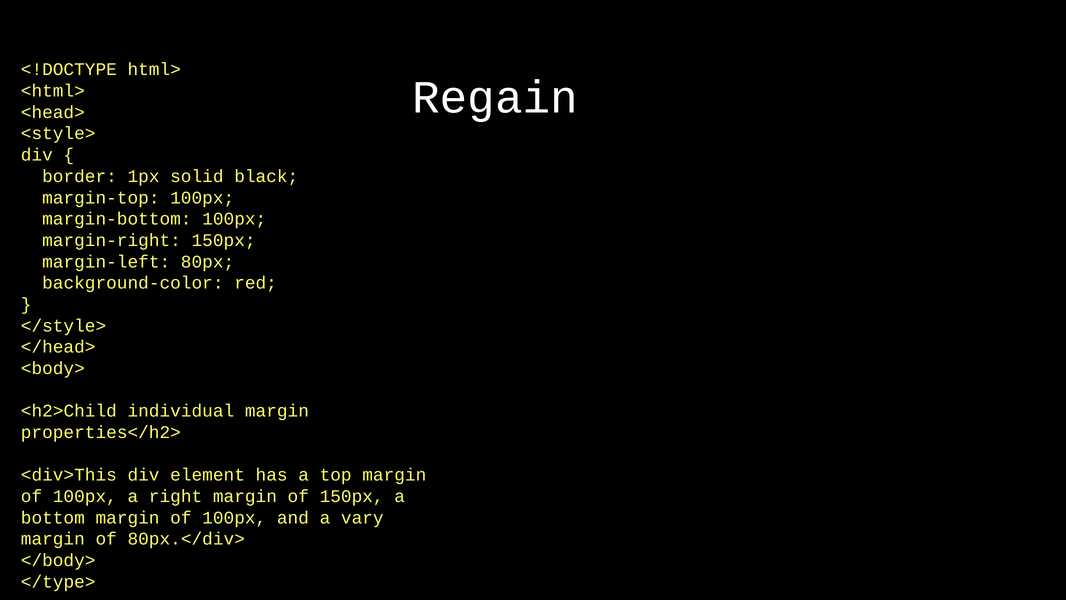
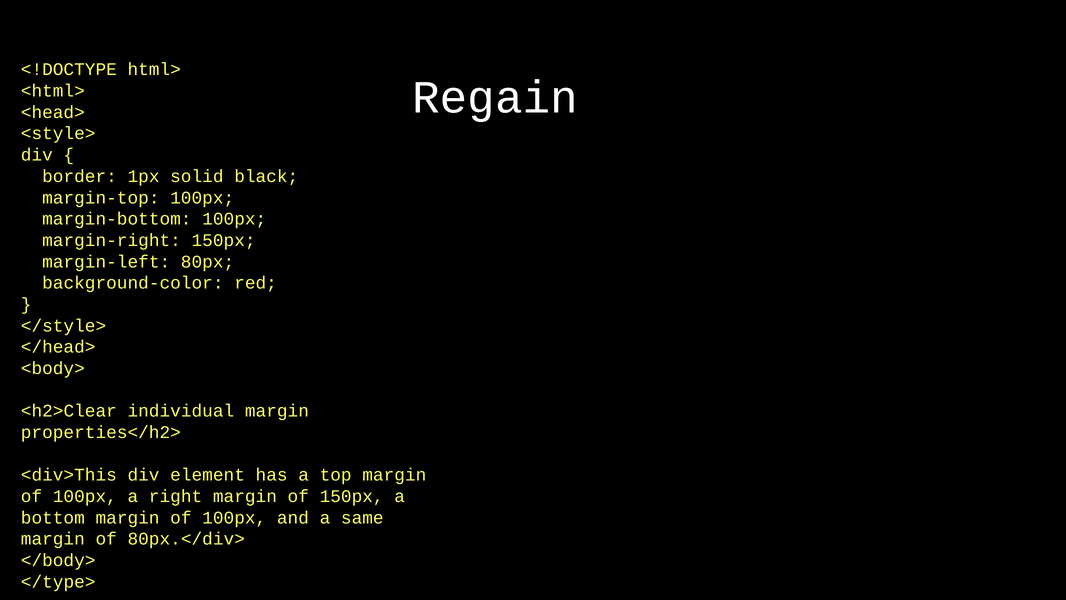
<h2>Child: <h2>Child -> <h2>Clear
vary: vary -> same
